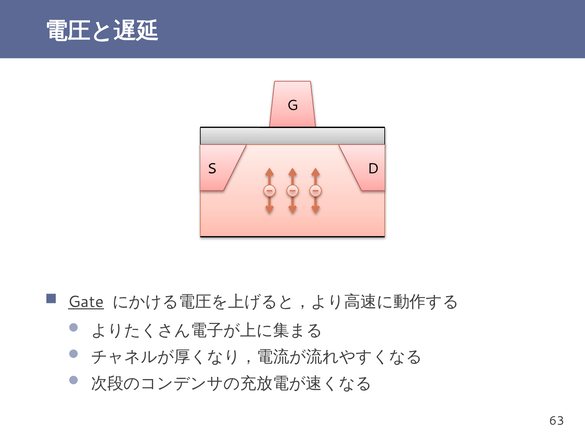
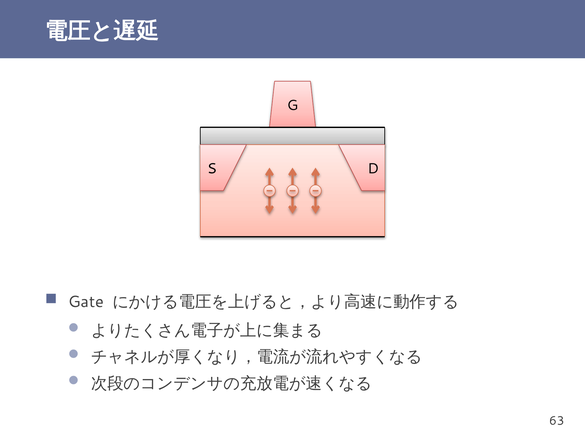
Gate underline: present -> none
